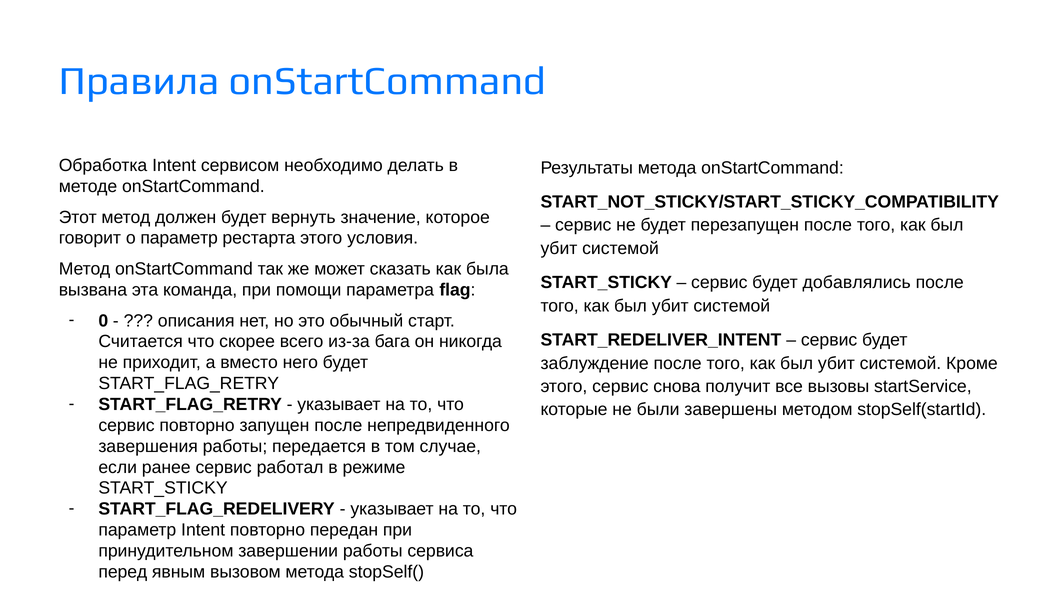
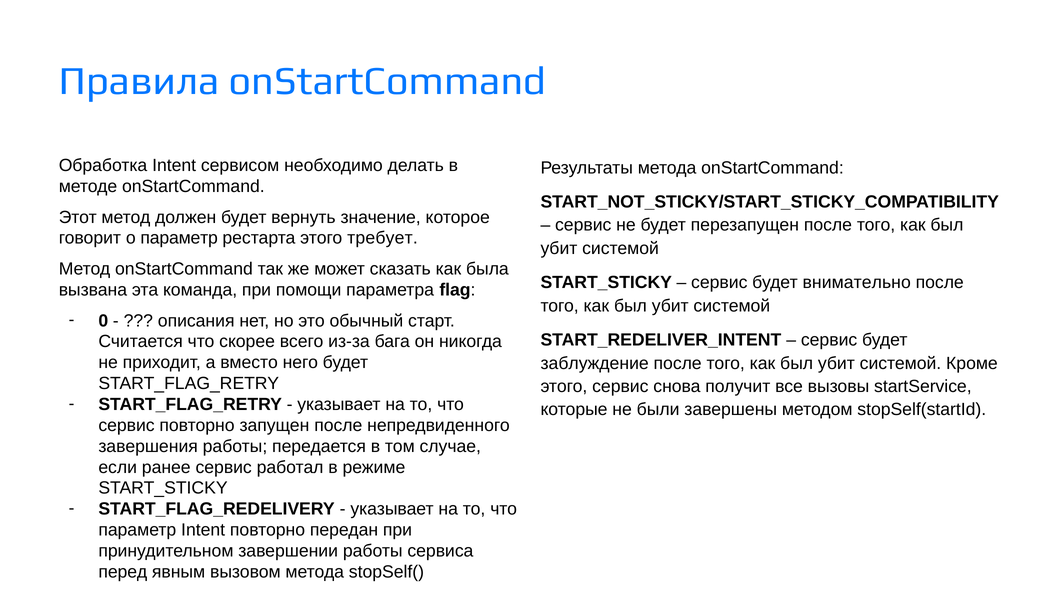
условия: условия -> требует
добавлялись: добавлялись -> внимательно
